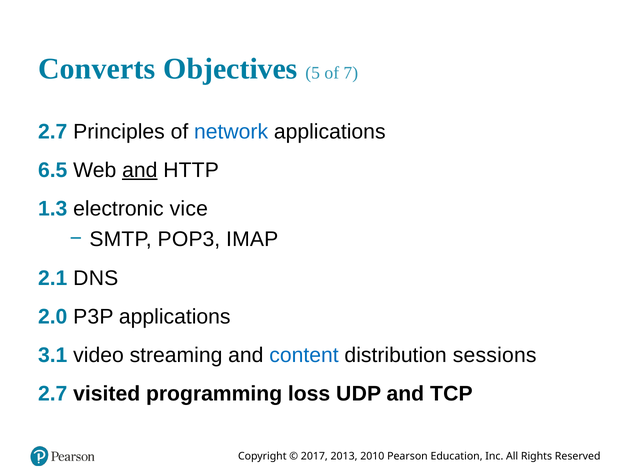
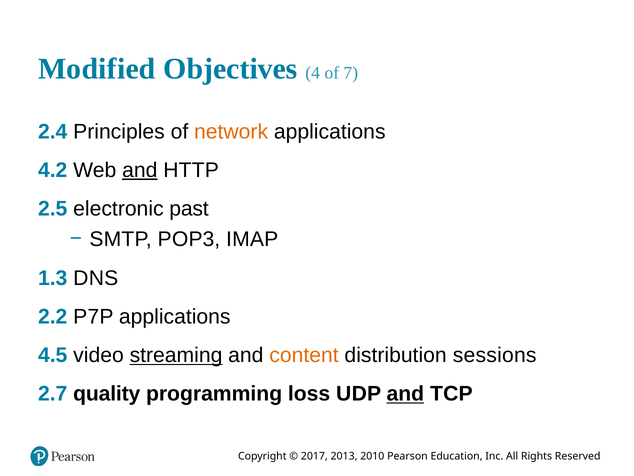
Converts: Converts -> Modified
5: 5 -> 4
2.7 at (53, 131): 2.7 -> 2.4
network colour: blue -> orange
6.5: 6.5 -> 4.2
1.3: 1.3 -> 2.5
vice: vice -> past
2.1: 2.1 -> 1.3
2.0: 2.0 -> 2.2
P 3: 3 -> 7
3.1: 3.1 -> 4.5
streaming underline: none -> present
content colour: blue -> orange
visited: visited -> quality
and at (405, 393) underline: none -> present
